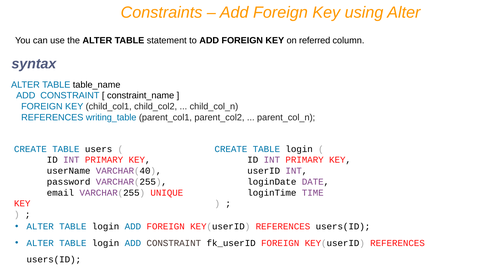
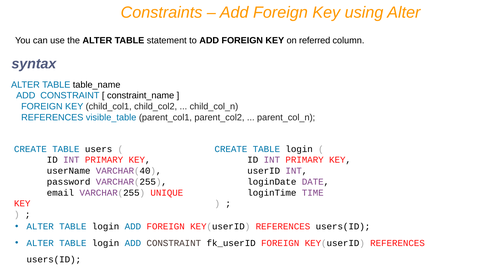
writing_table: writing_table -> visible_table
